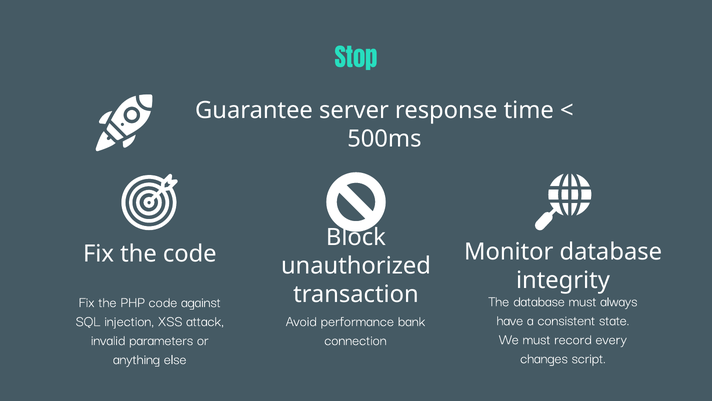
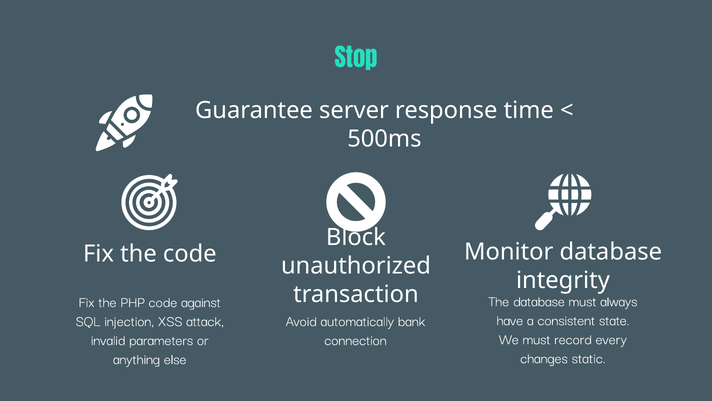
performance: performance -> automatically
script: script -> static
